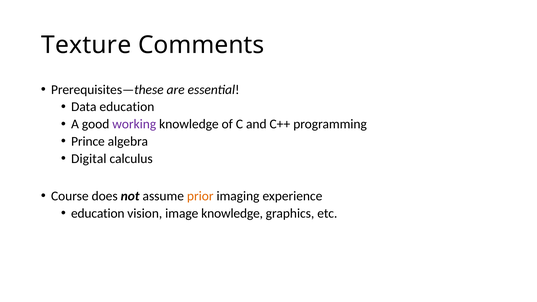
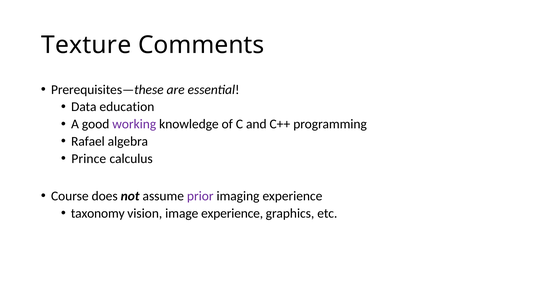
Prince: Prince -> Rafael
Digital: Digital -> Prince
prior colour: orange -> purple
education at (98, 213): education -> taxonomy
image knowledge: knowledge -> experience
